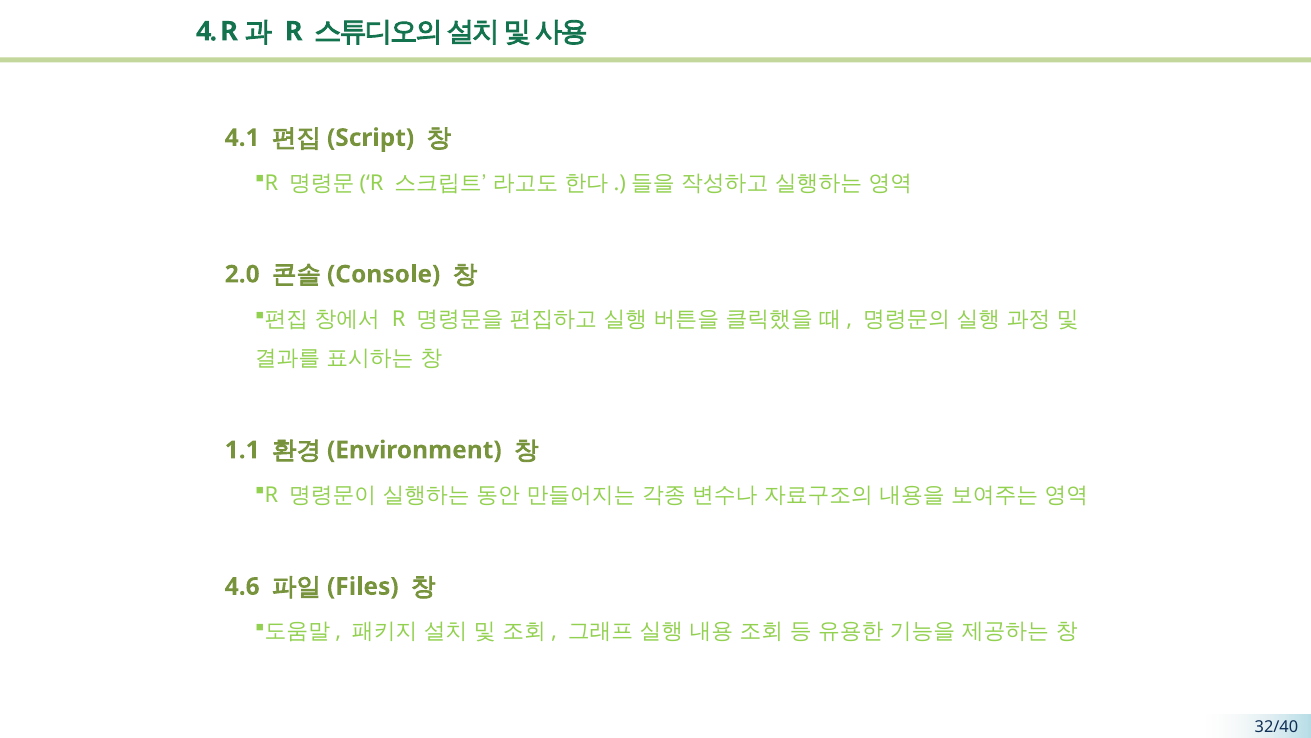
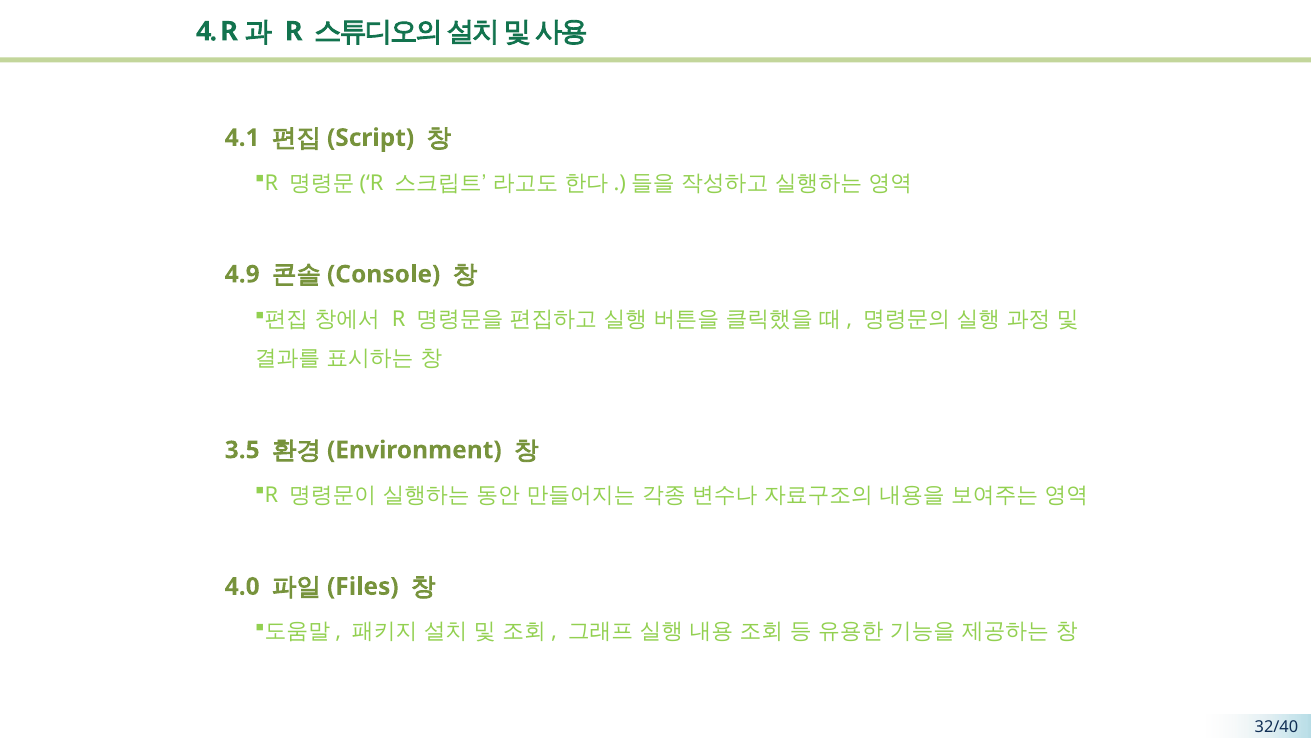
2.0: 2.0 -> 4.9
1.1: 1.1 -> 3.5
4.6: 4.6 -> 4.0
